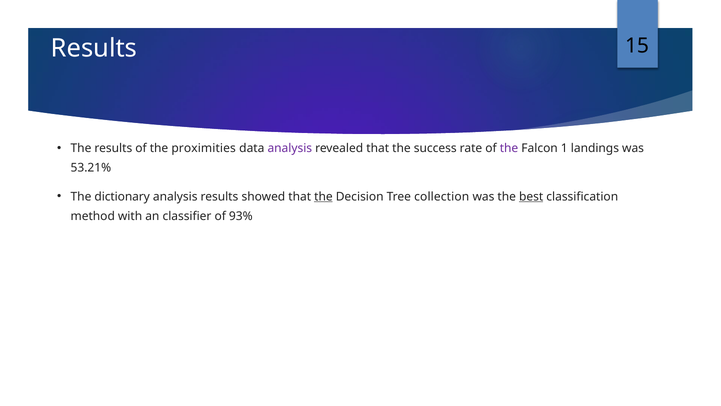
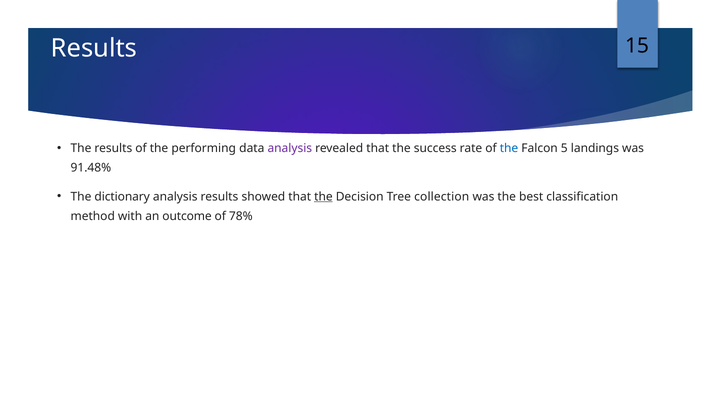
proximities: proximities -> performing
the at (509, 148) colour: purple -> blue
1: 1 -> 5
53.21%: 53.21% -> 91.48%
best underline: present -> none
classifier: classifier -> outcome
93%: 93% -> 78%
